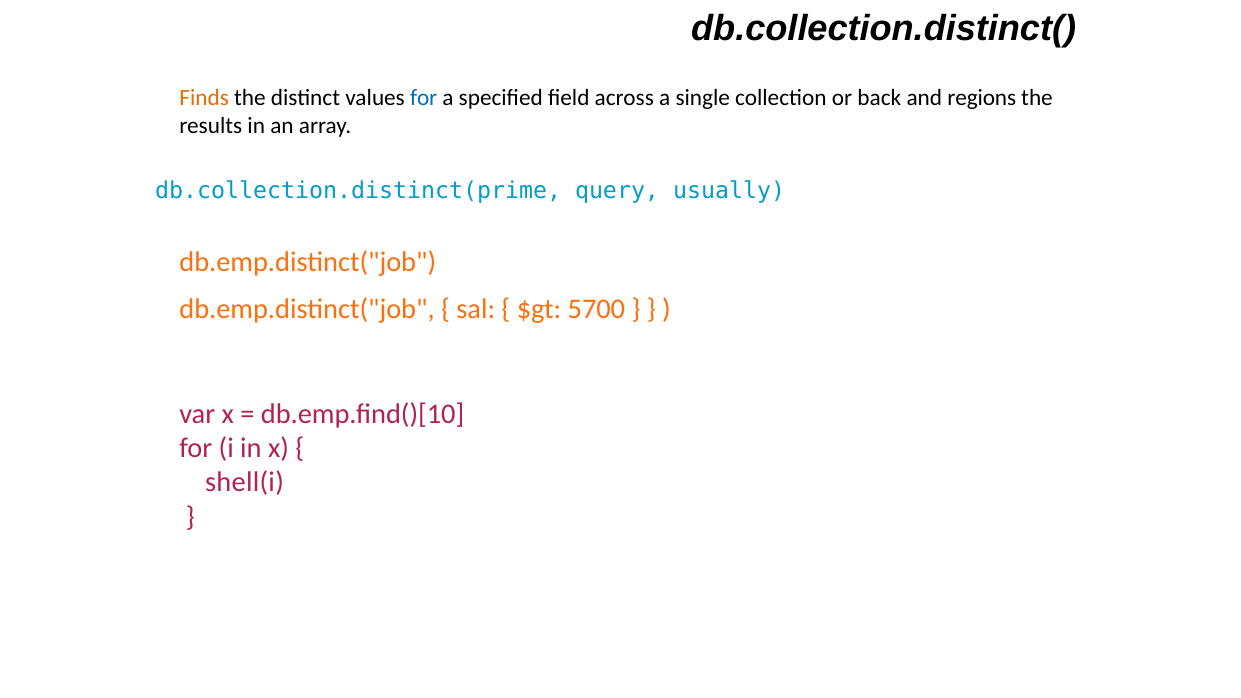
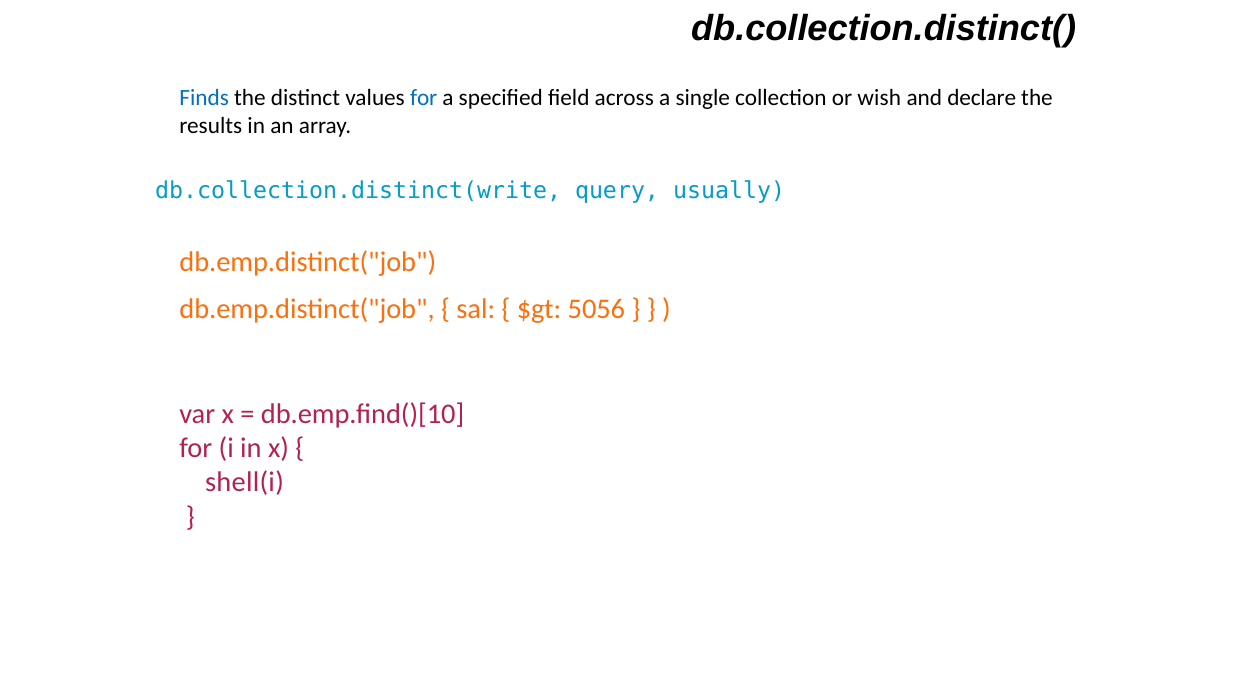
Finds colour: orange -> blue
back: back -> wish
regions: regions -> declare
db.collection.distinct(prime: db.collection.distinct(prime -> db.collection.distinct(write
5700: 5700 -> 5056
